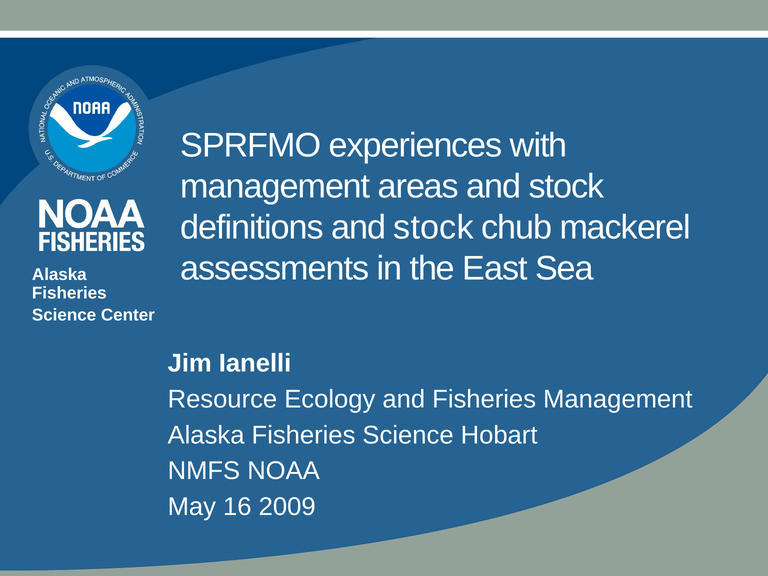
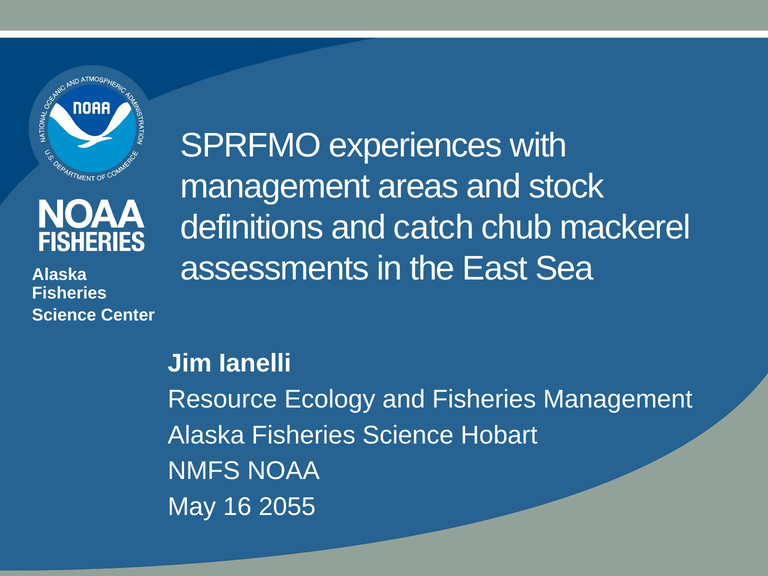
definitions and stock: stock -> catch
2009: 2009 -> 2055
